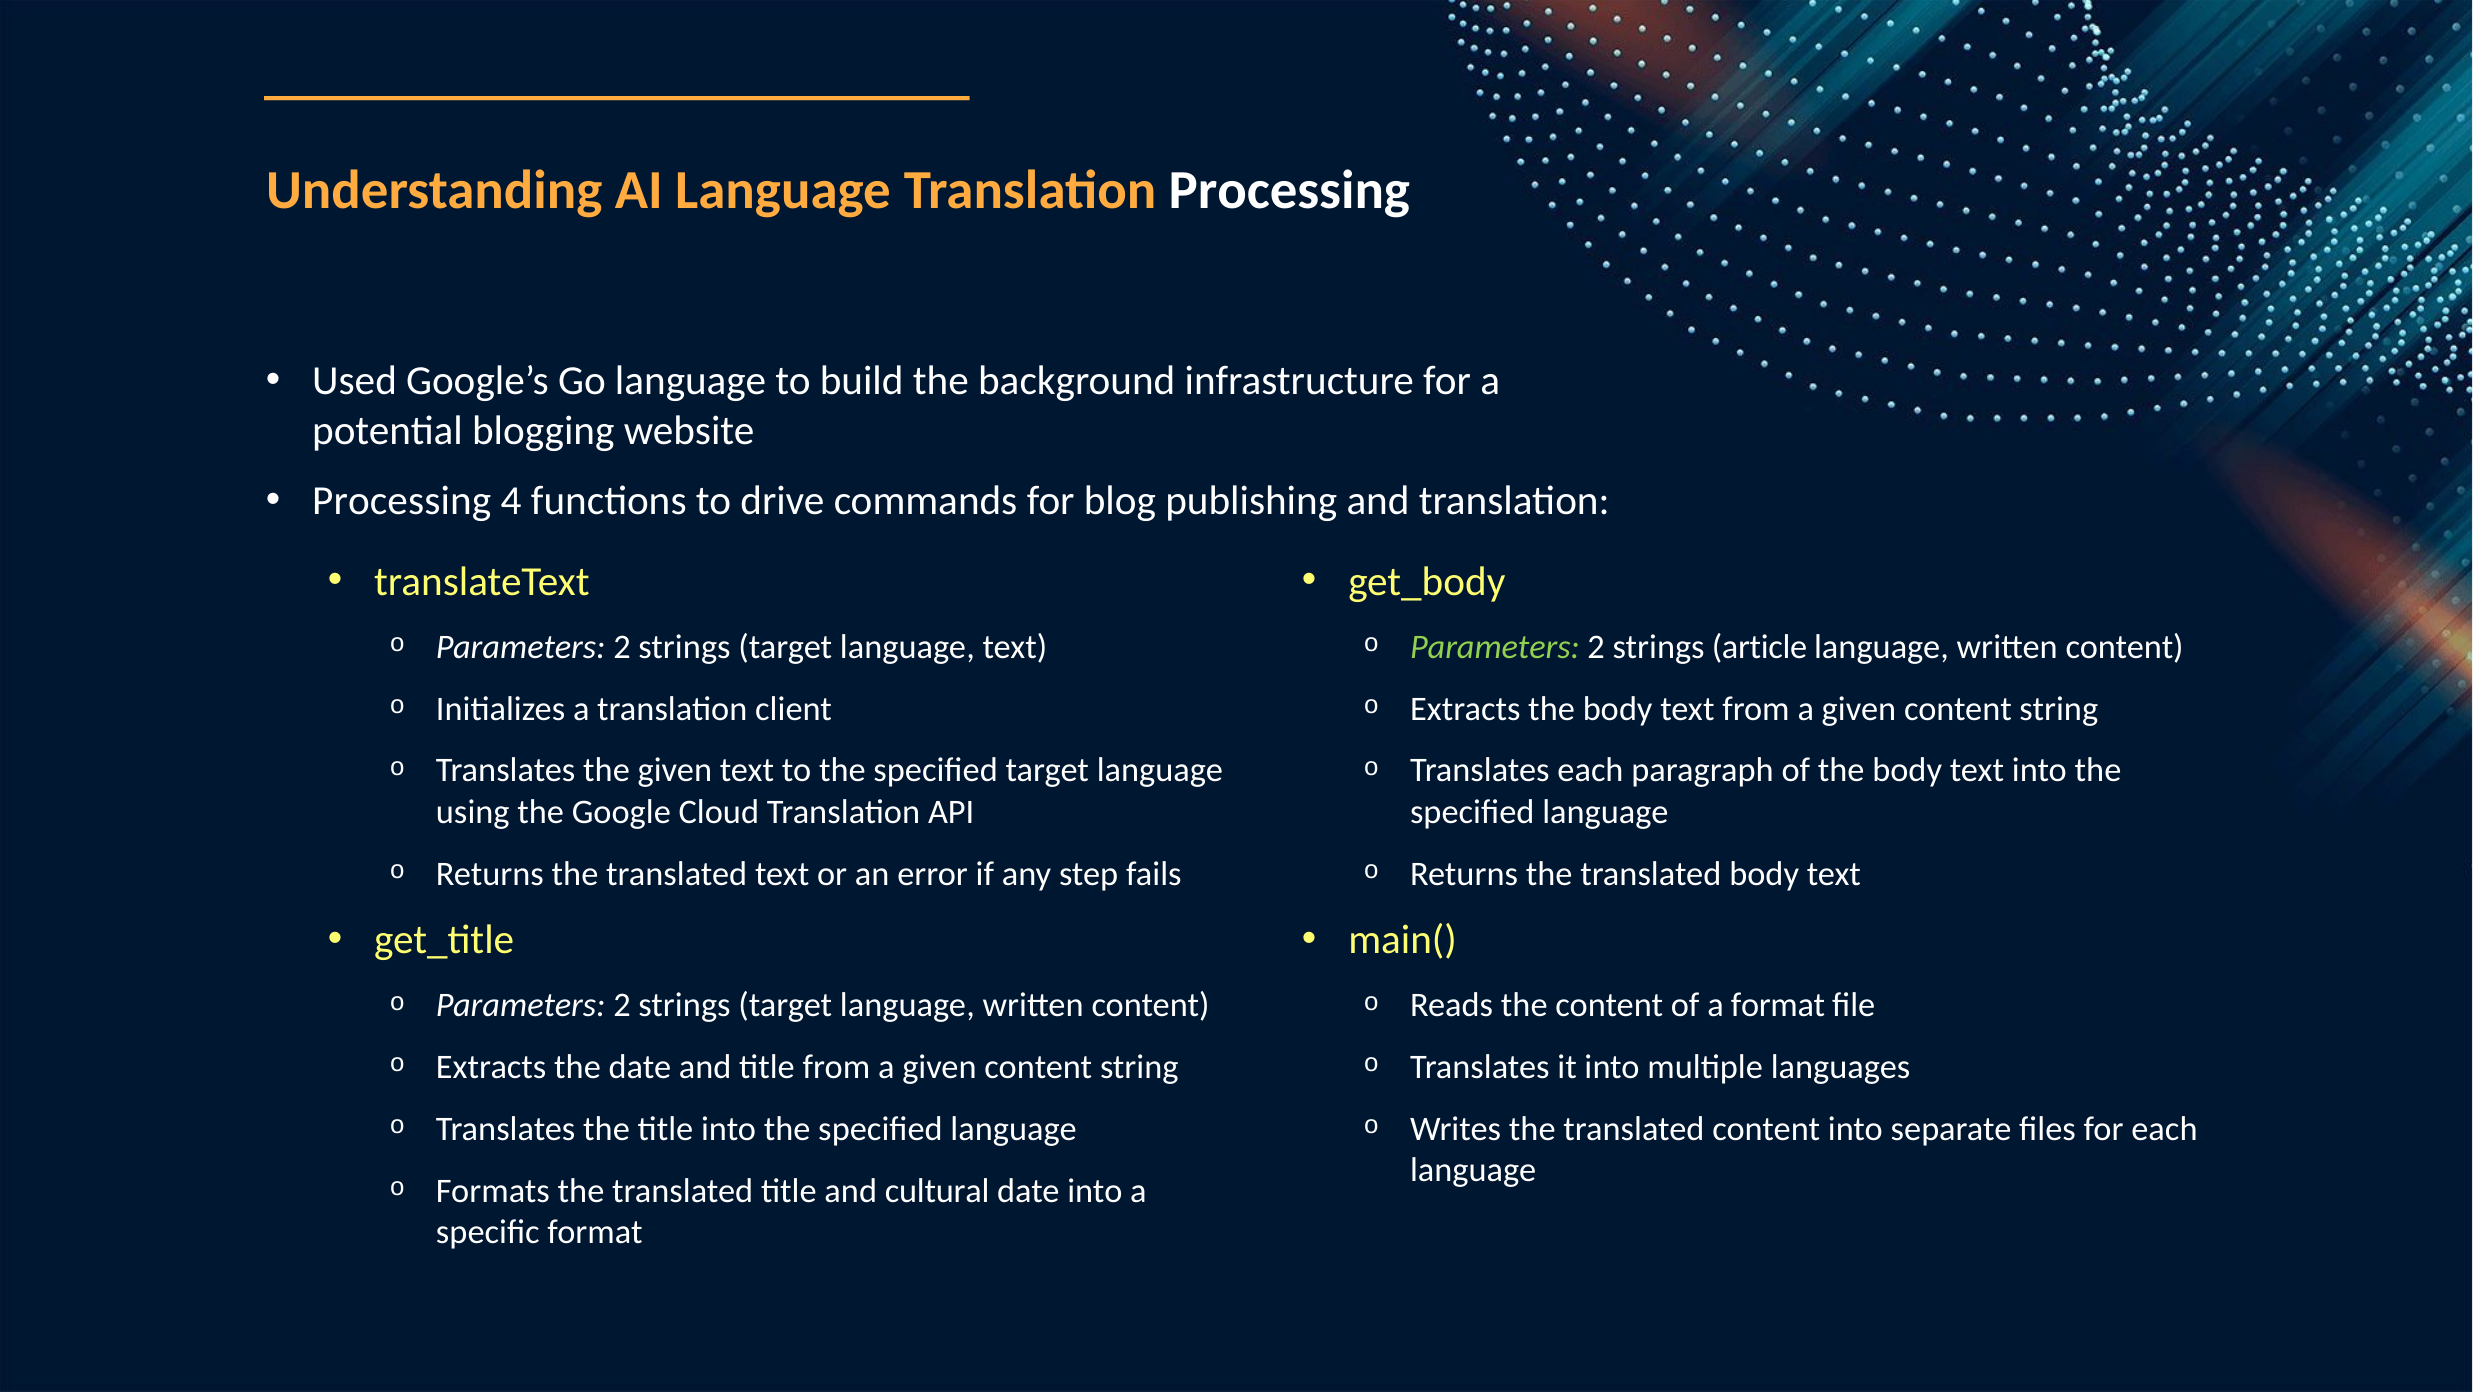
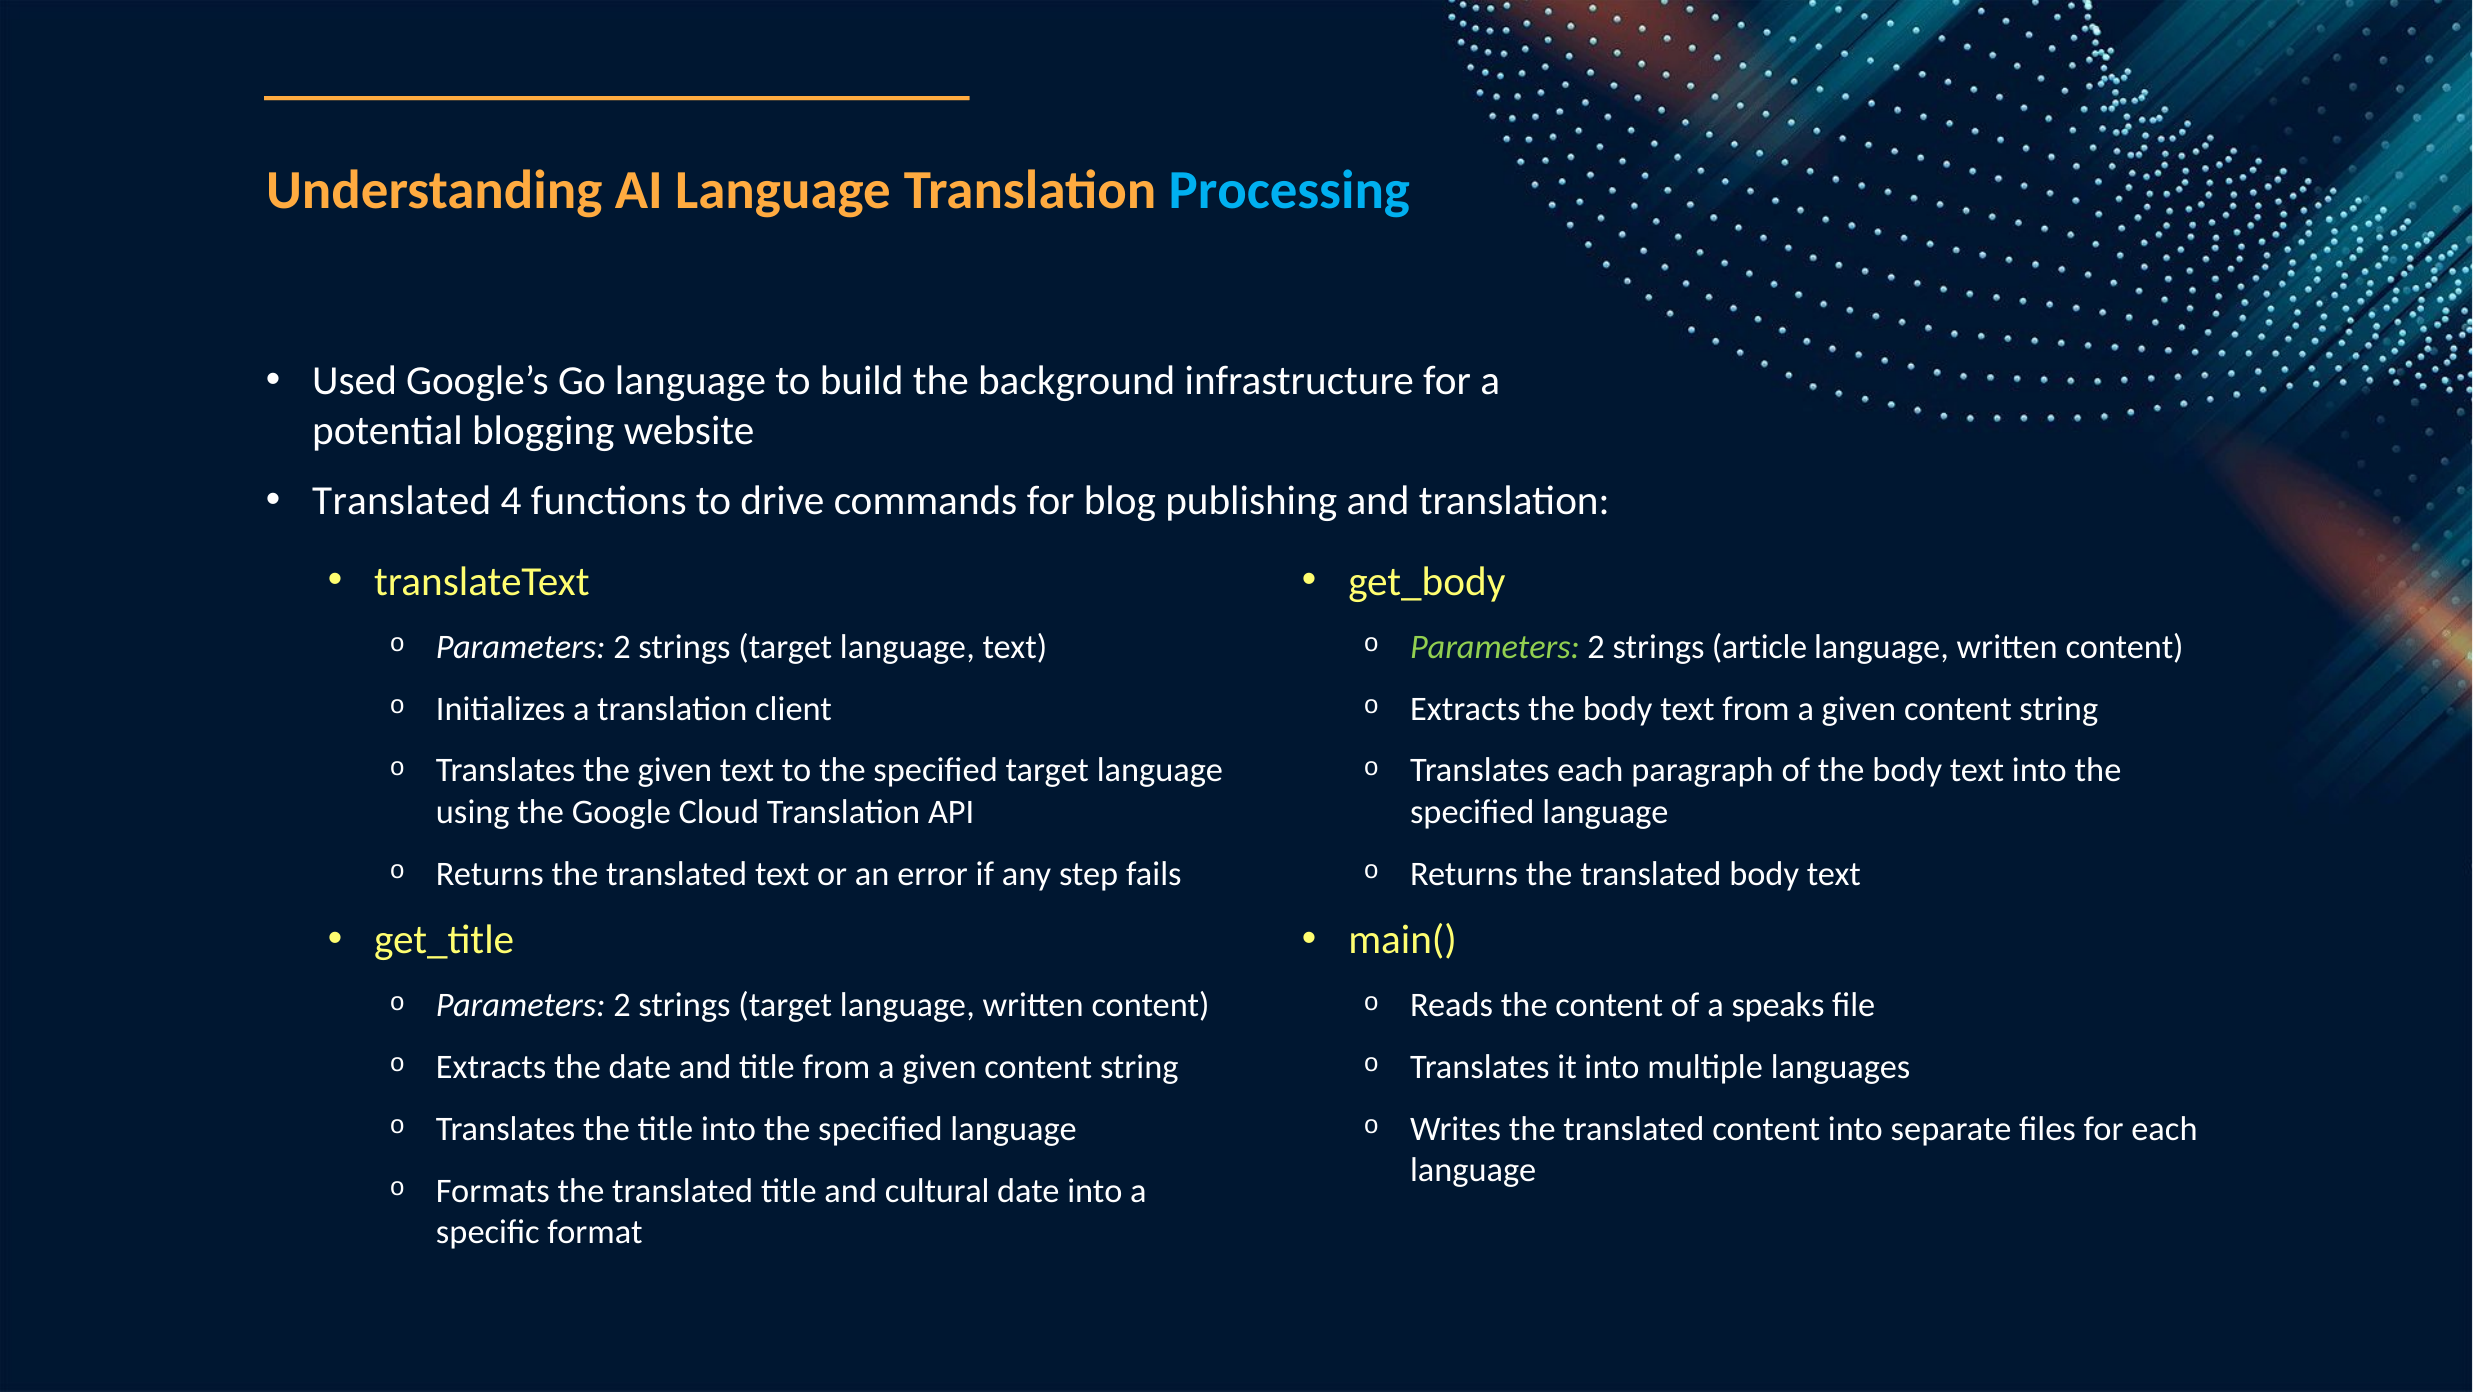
Processing at (1289, 191) colour: white -> light blue
Processing at (402, 501): Processing -> Translated
a format: format -> speaks
